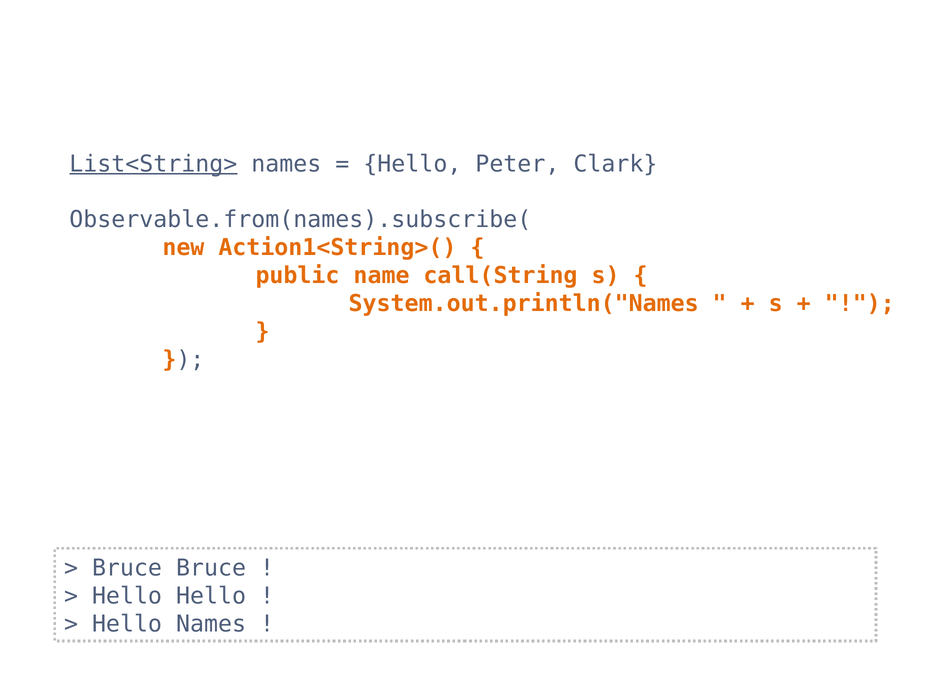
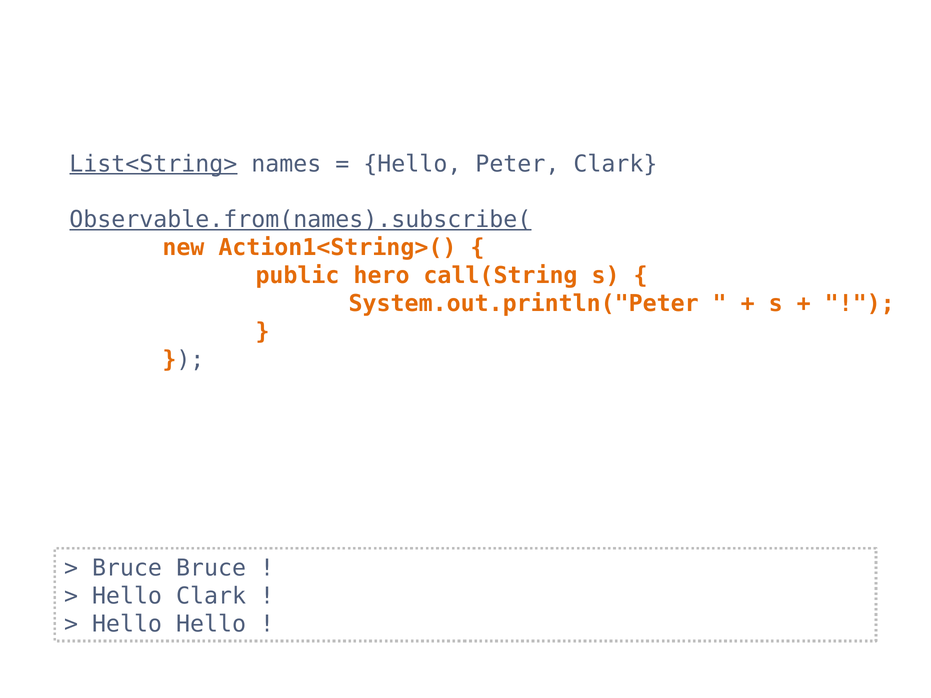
Observable.from(names).subscribe( underline: none -> present
name: name -> hero
System.out.println("Names: System.out.println("Names -> System.out.println("Peter
Hello Hello: Hello -> Clark
Hello Names: Names -> Hello
